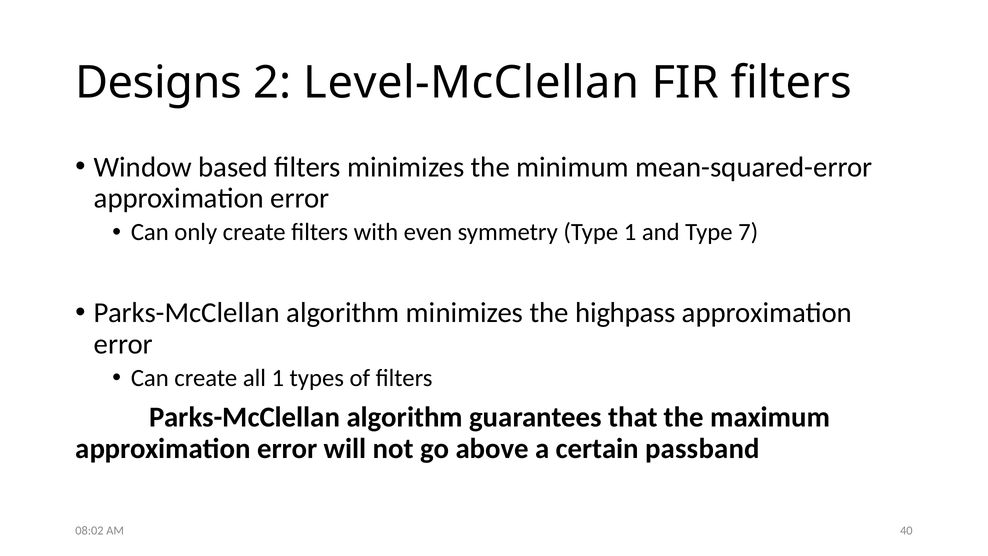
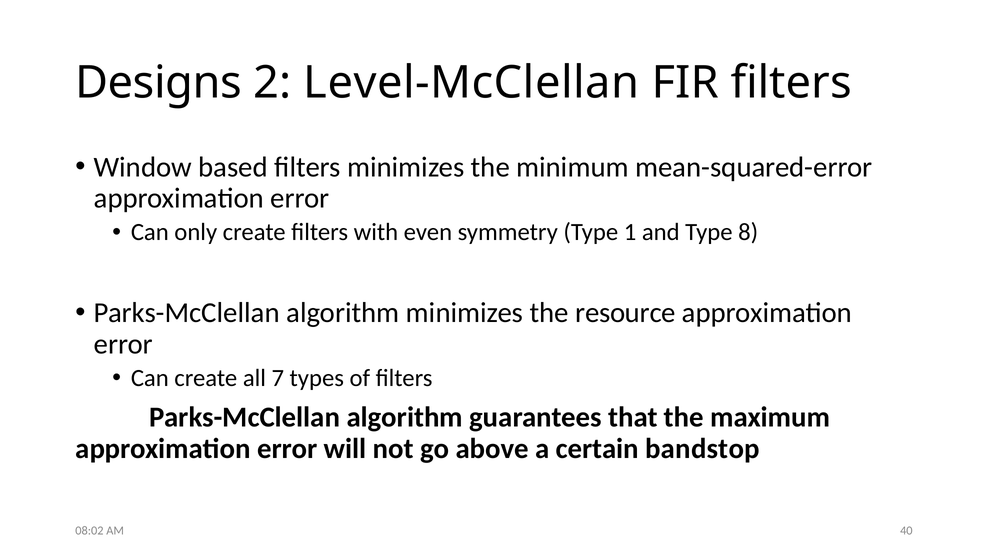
7: 7 -> 8
highpass: highpass -> resource
all 1: 1 -> 7
passband: passband -> bandstop
